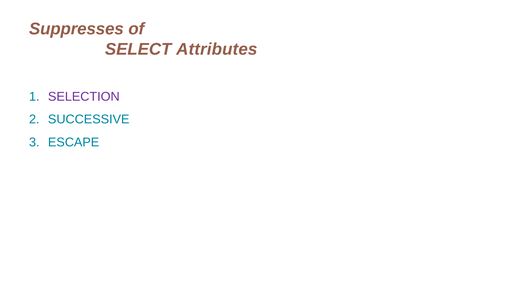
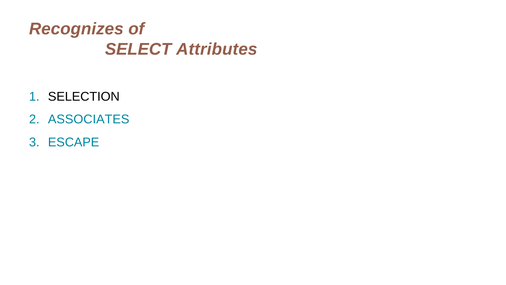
Suppresses: Suppresses -> Recognizes
SELECTION colour: purple -> black
SUCCESSIVE: SUCCESSIVE -> ASSOCIATES
